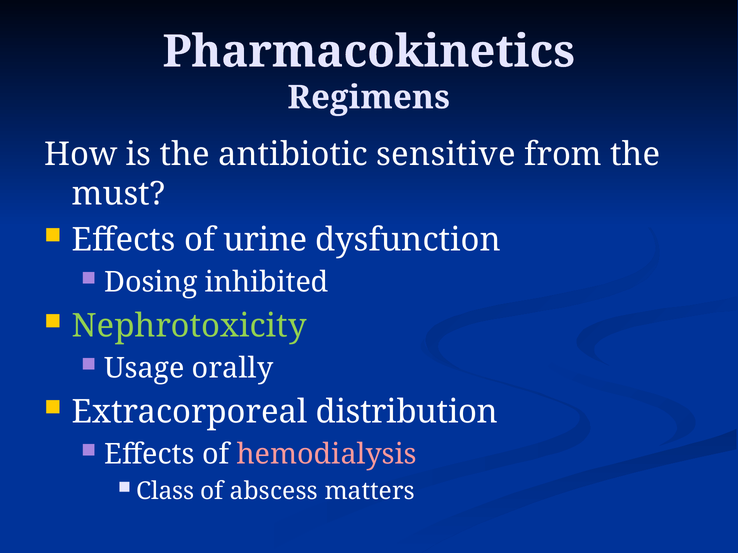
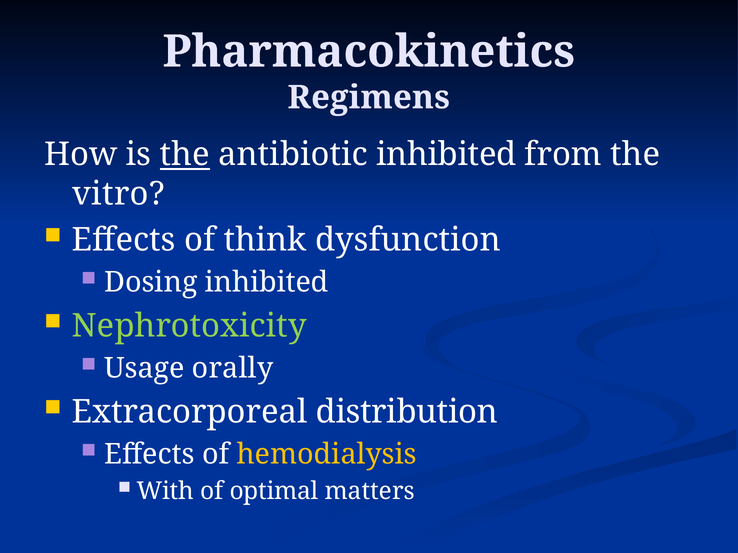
the at (185, 155) underline: none -> present
antibiotic sensitive: sensitive -> inhibited
must: must -> vitro
urine: urine -> think
hemodialysis colour: pink -> yellow
Class: Class -> With
abscess: abscess -> optimal
